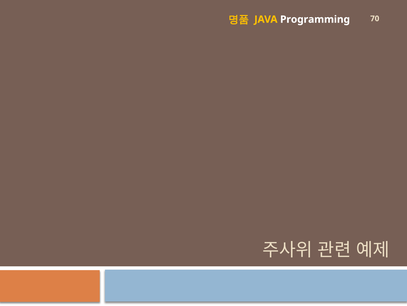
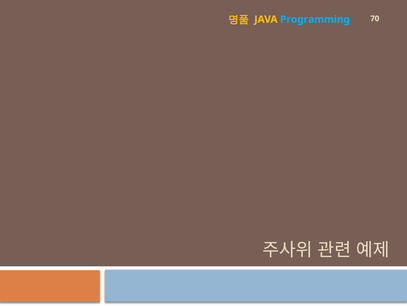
Programming colour: white -> light blue
